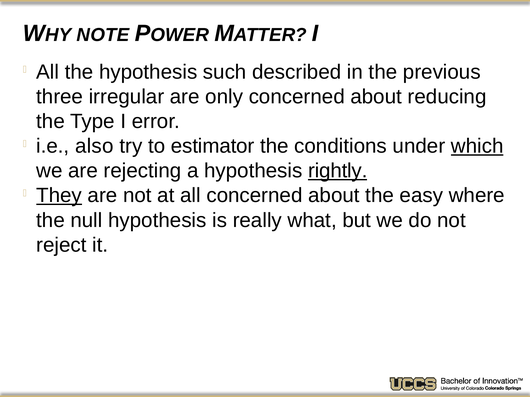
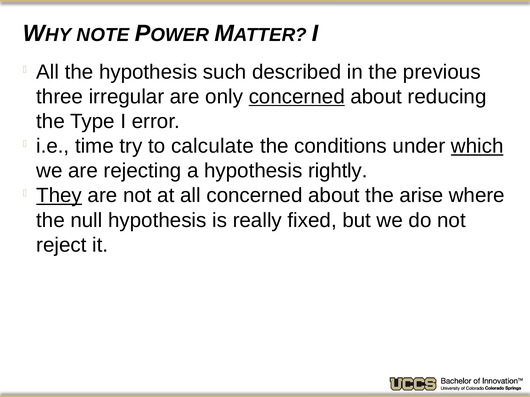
concerned at (297, 97) underline: none -> present
also: also -> time
estimator: estimator -> calculate
rightly underline: present -> none
easy: easy -> arise
what: what -> fixed
